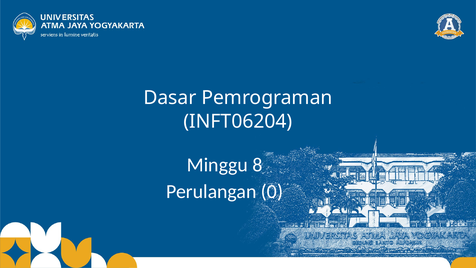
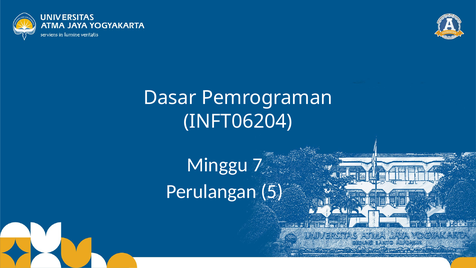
8: 8 -> 7
0: 0 -> 5
